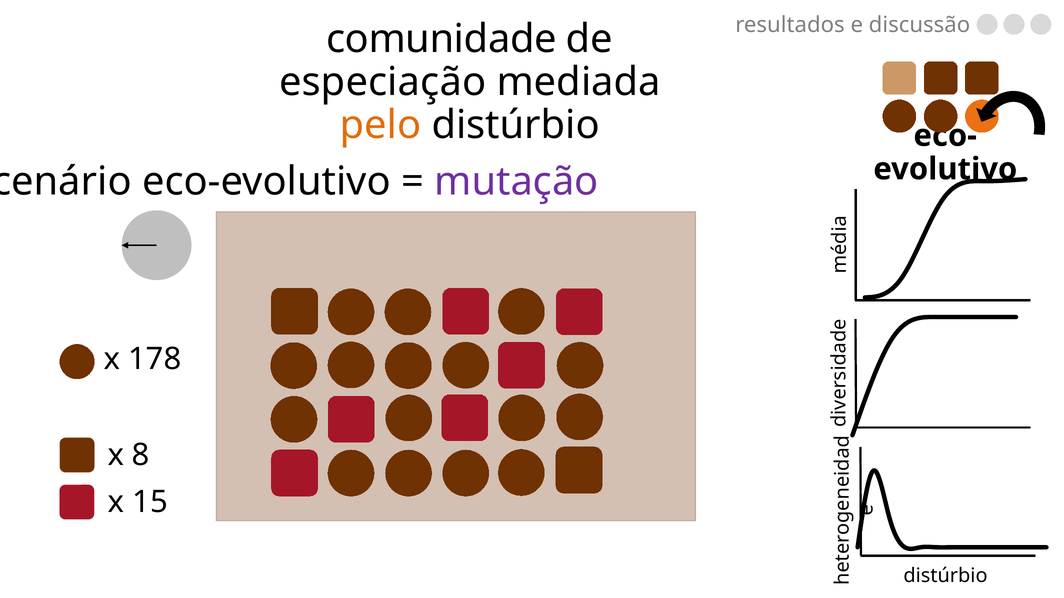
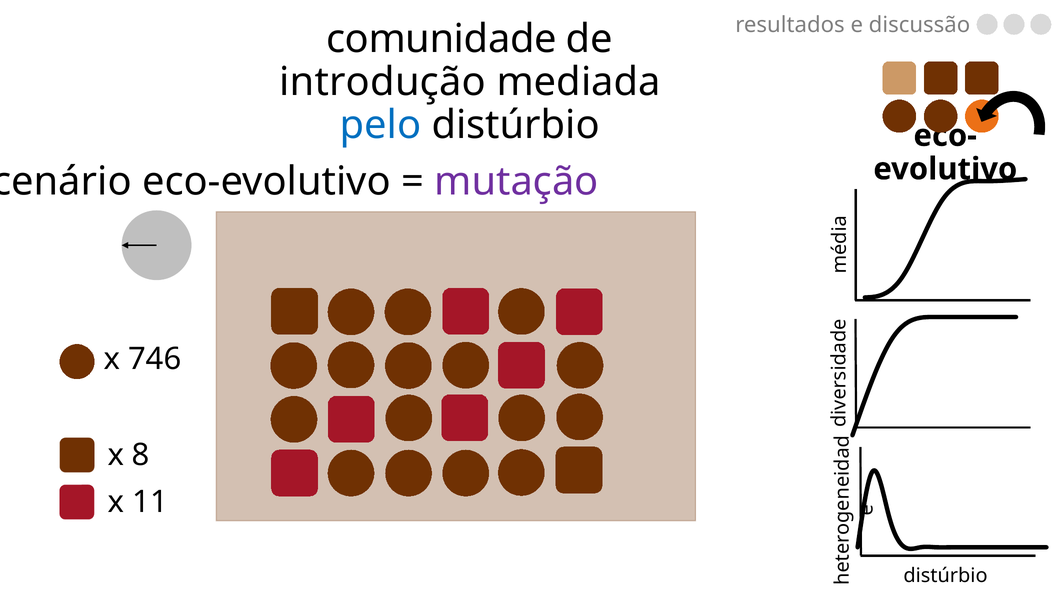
especiação: especiação -> introdução
pelo colour: orange -> blue
178: 178 -> 746
15: 15 -> 11
